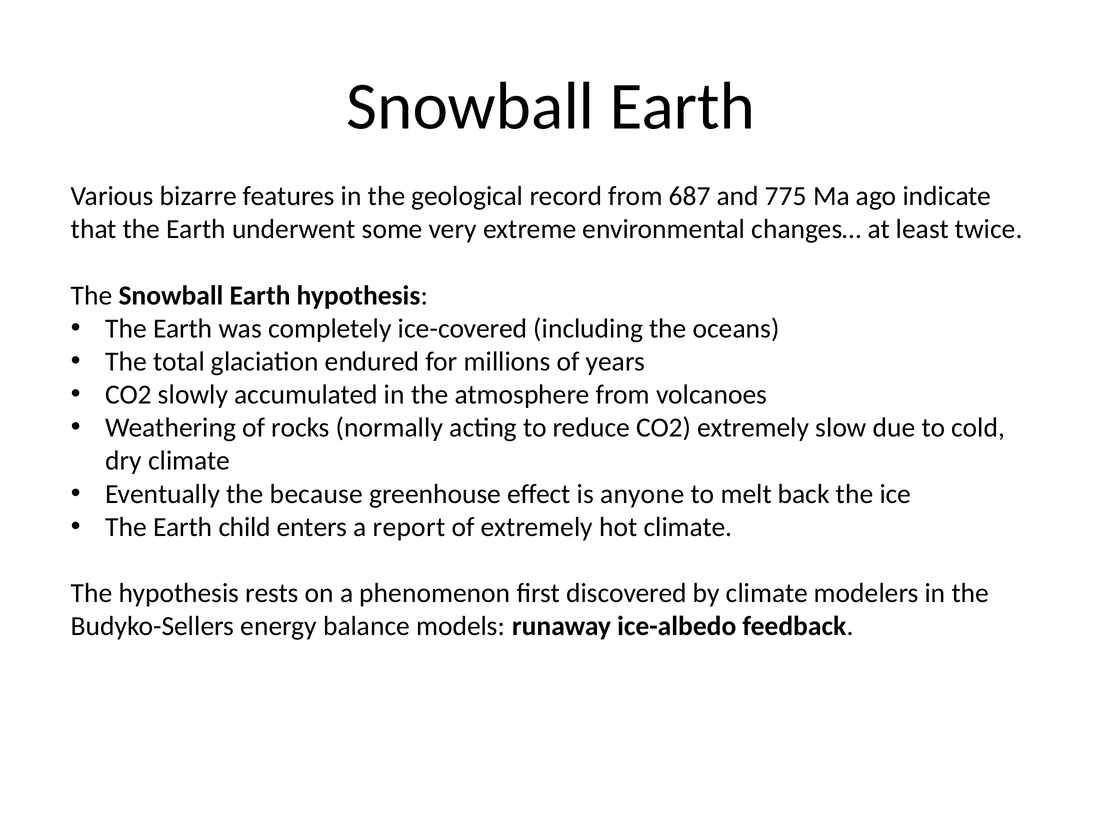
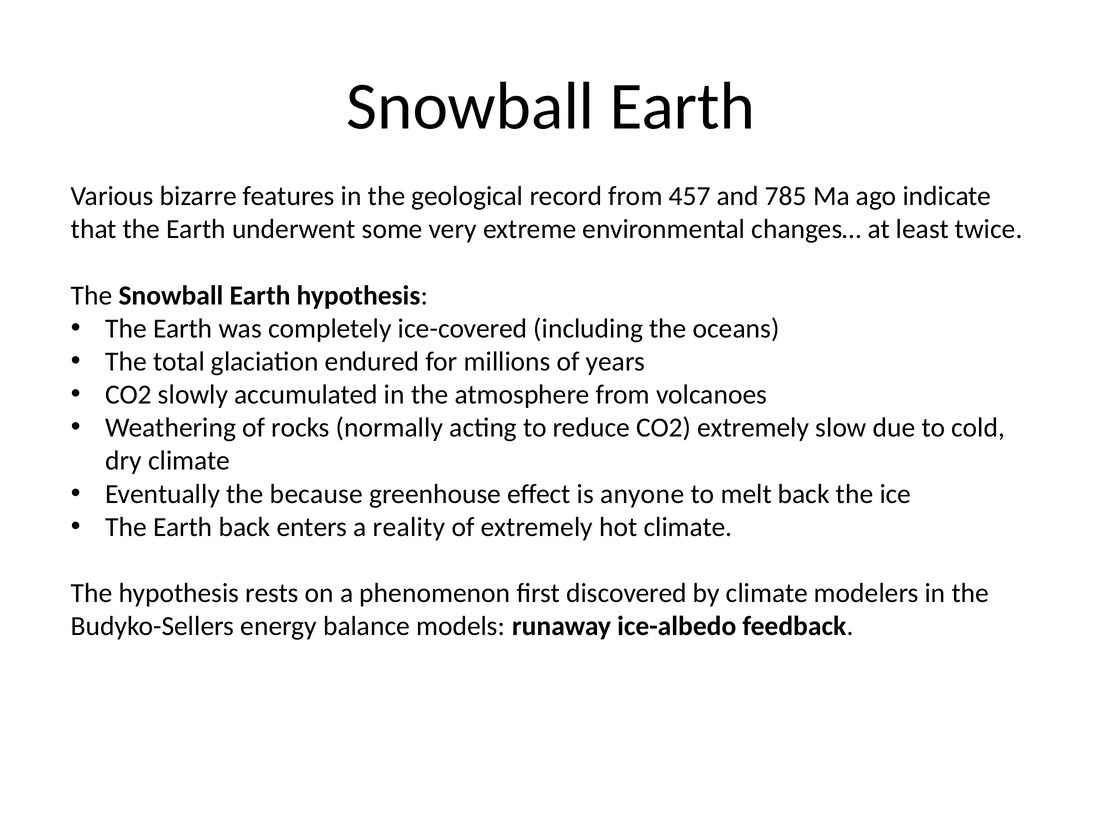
687: 687 -> 457
775: 775 -> 785
Earth child: child -> back
report: report -> reality
